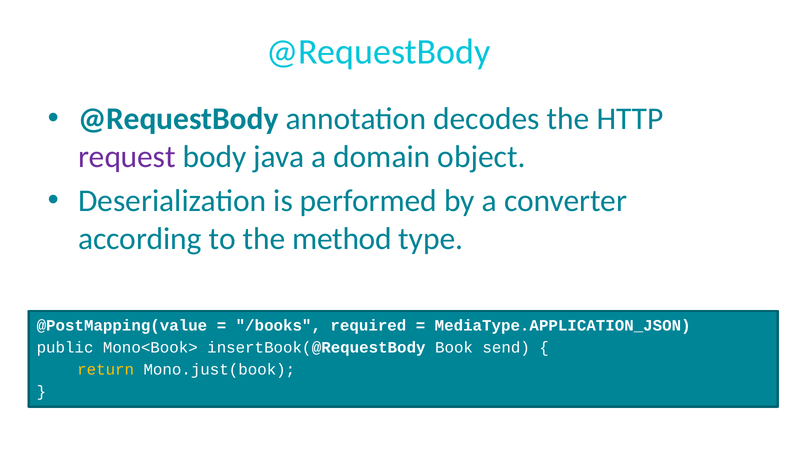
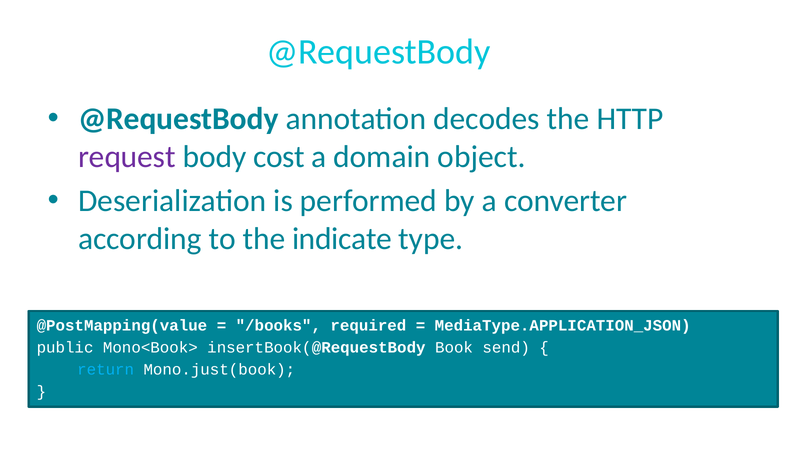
java: java -> cost
method: method -> indicate
return colour: yellow -> light blue
